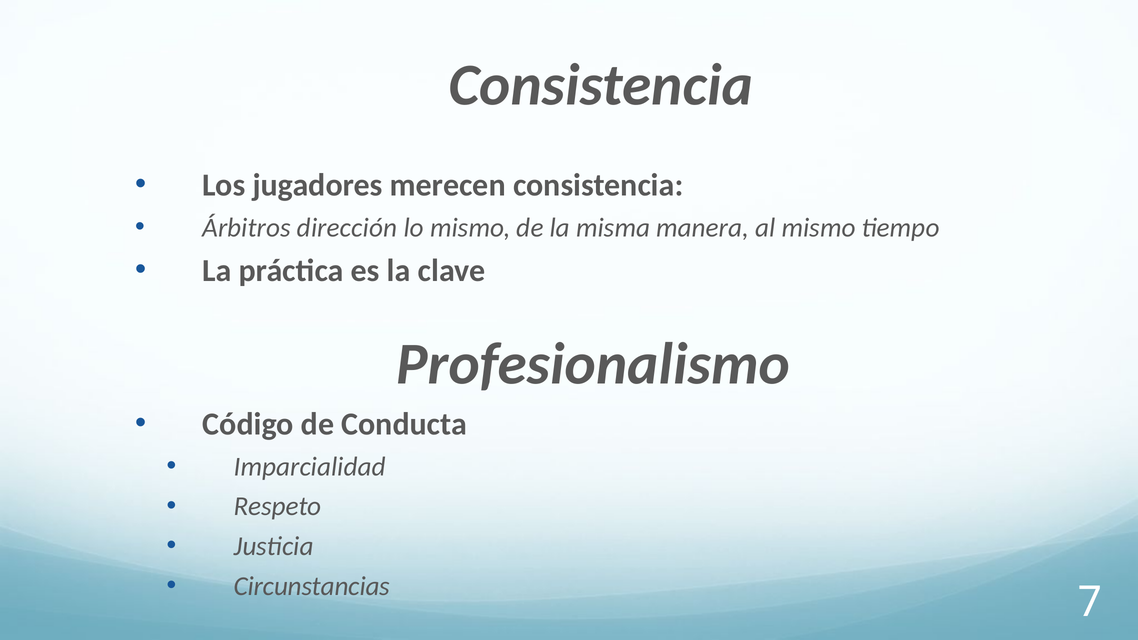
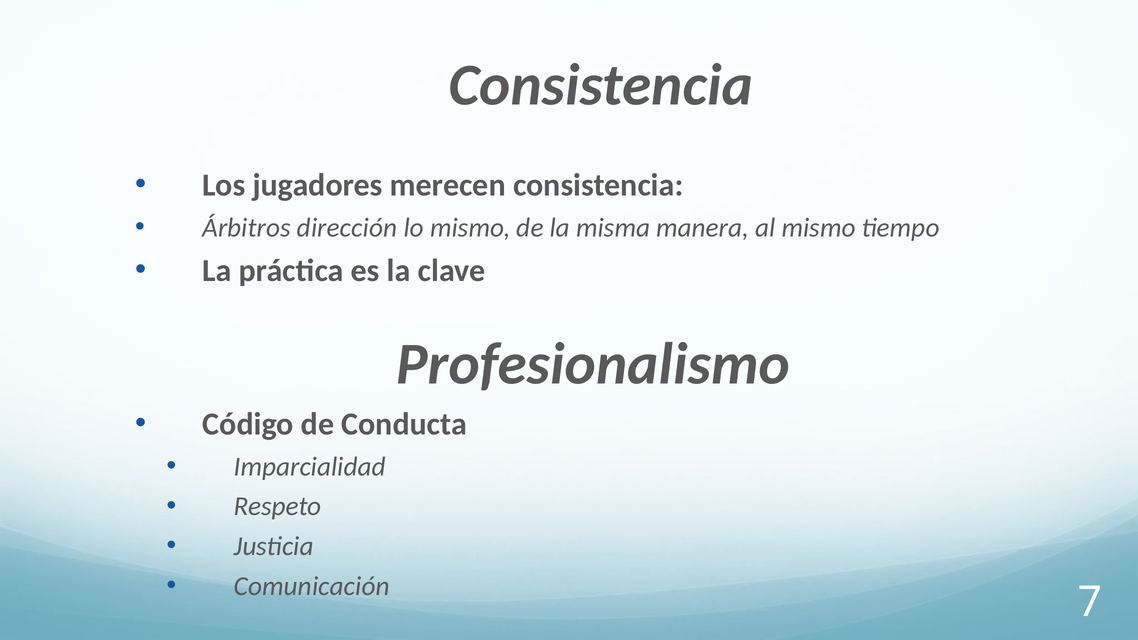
Circunstancias: Circunstancias -> Comunicación
